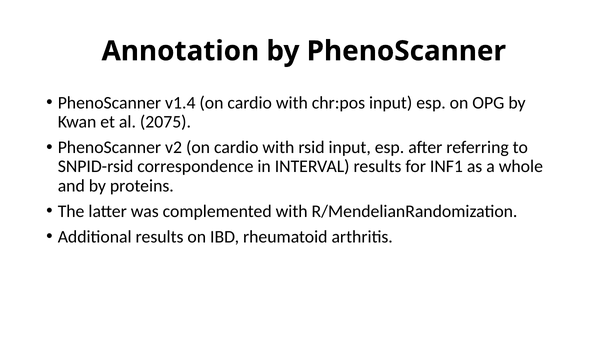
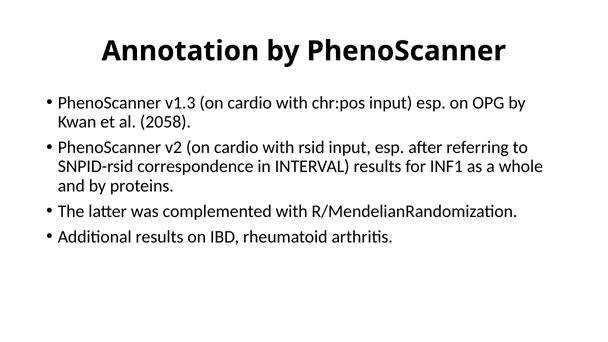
v1.4: v1.4 -> v1.3
2075: 2075 -> 2058
